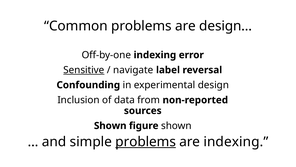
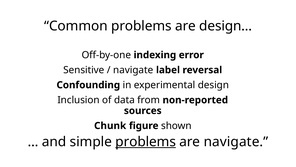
Sensitive underline: present -> none
Shown at (110, 125): Shown -> Chunk
are indexing: indexing -> navigate
